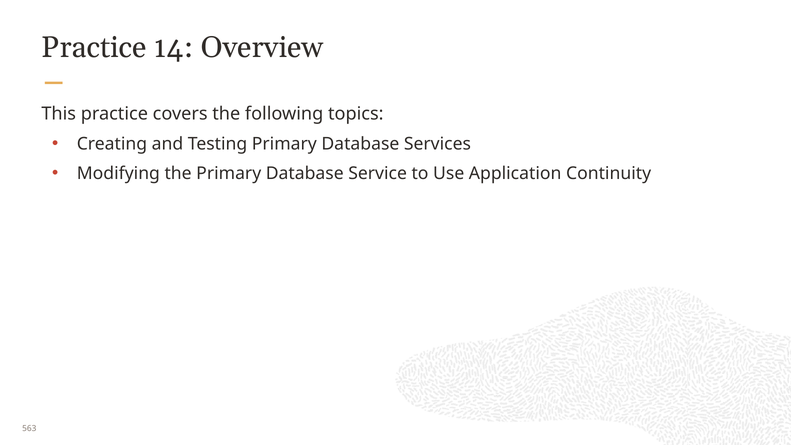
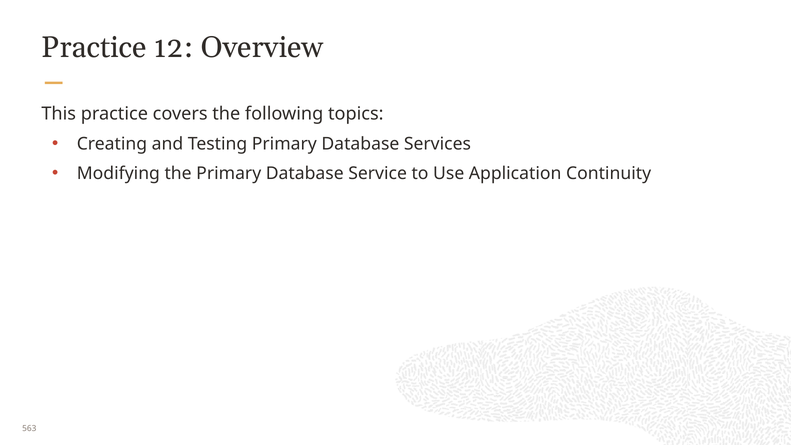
14: 14 -> 12
